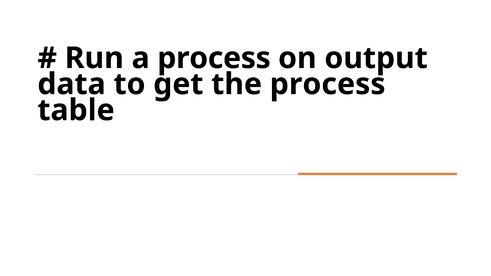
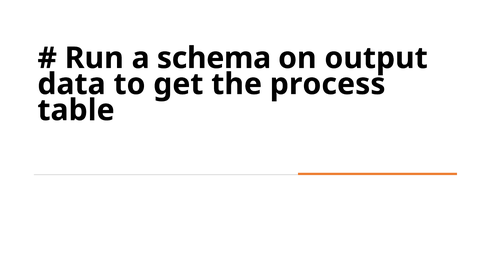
a process: process -> schema
